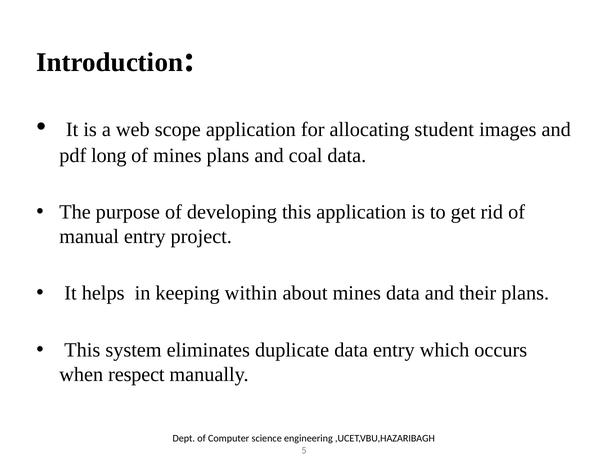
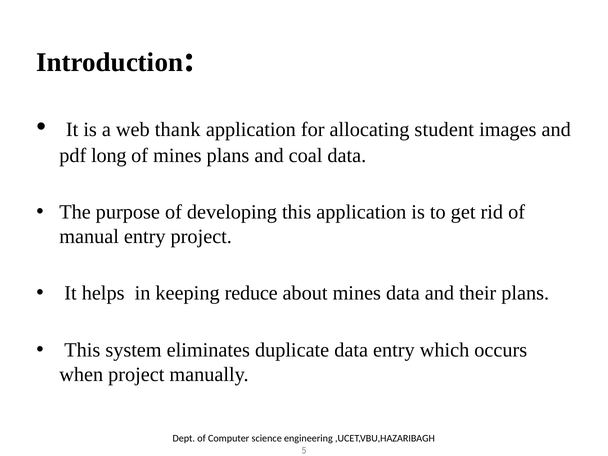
scope: scope -> thank
within: within -> reduce
when respect: respect -> project
